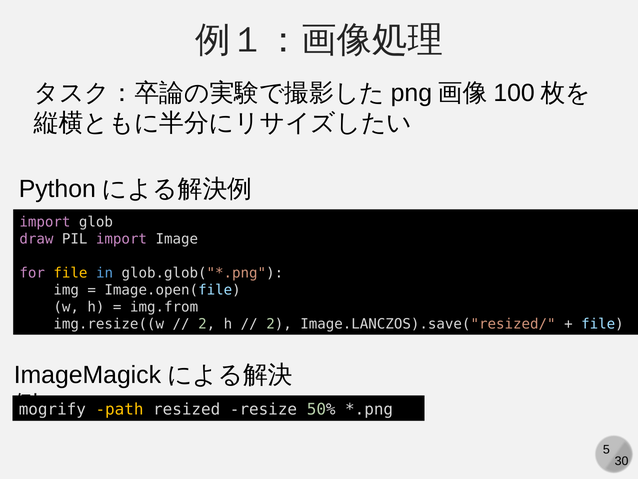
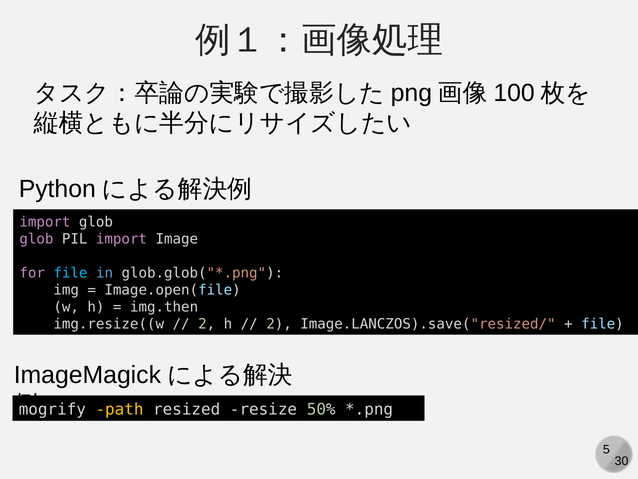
draw at (36, 239): draw -> glob
file at (70, 273) colour: yellow -> light blue
img.from: img.from -> img.then
